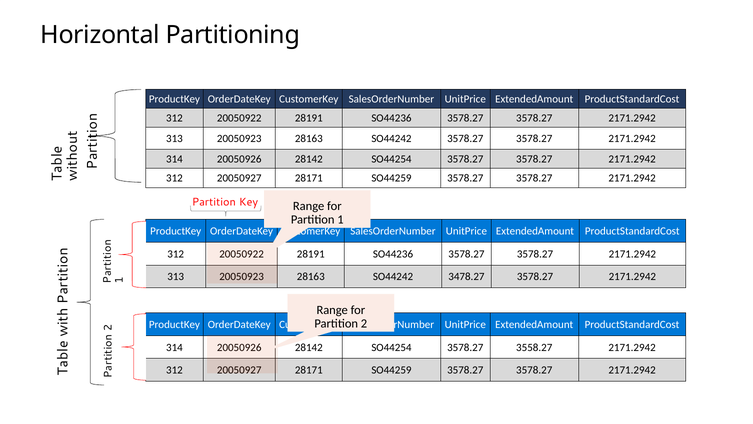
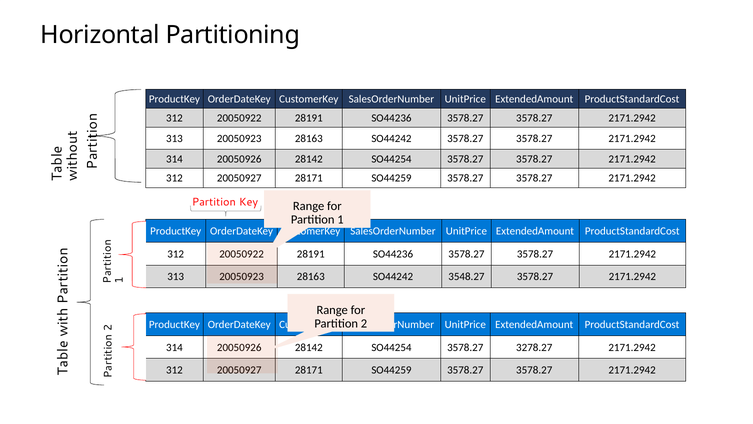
3478.27: 3478.27 -> 3548.27
3558.27: 3558.27 -> 3278.27
